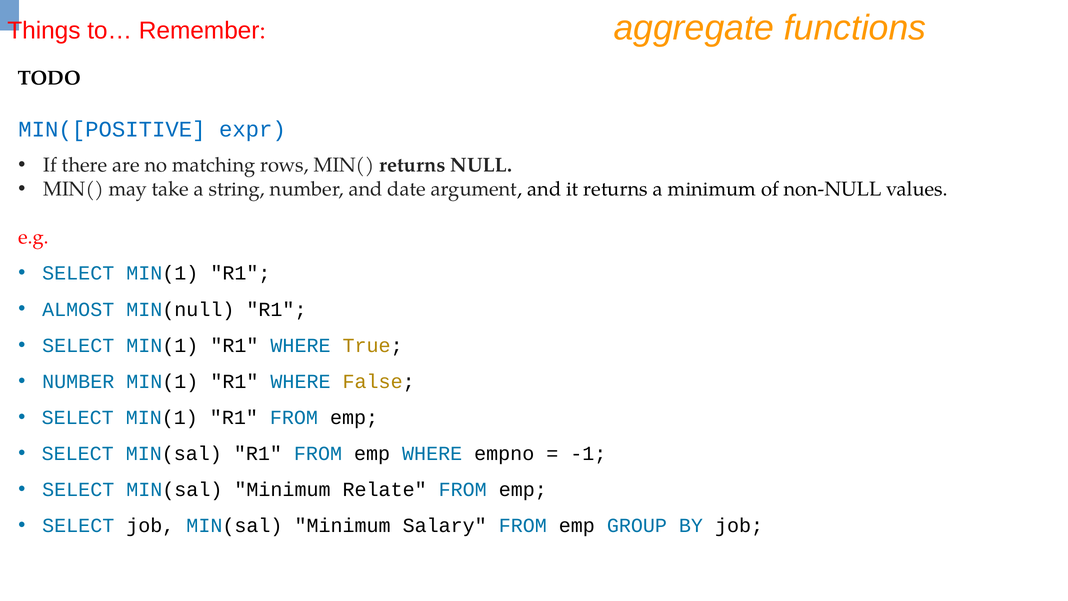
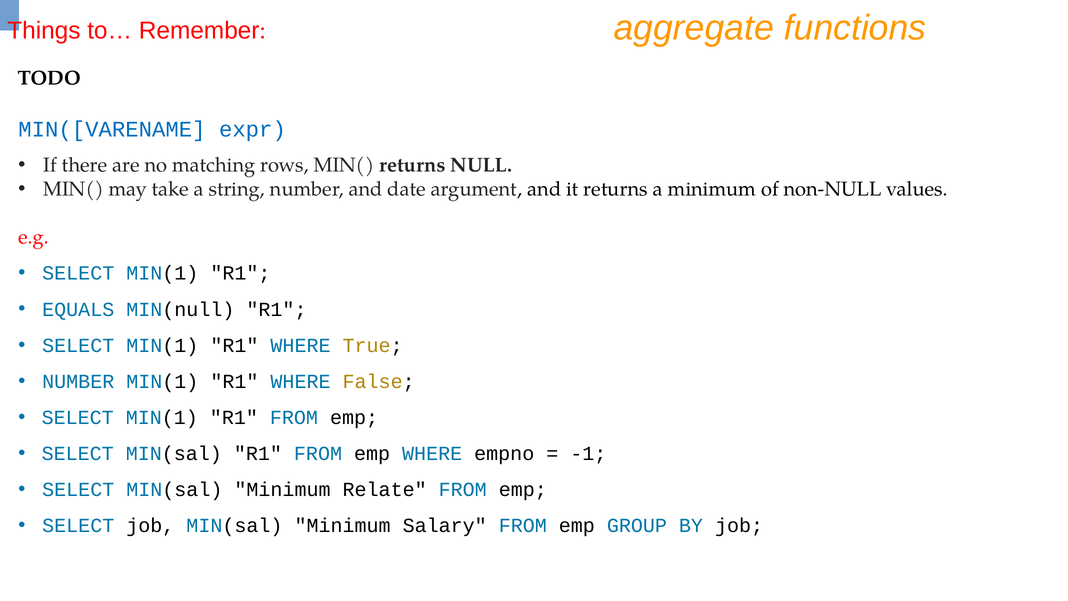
MIN([POSITIVE: MIN([POSITIVE -> MIN([VARENAME
ALMOST: ALMOST -> EQUALS
